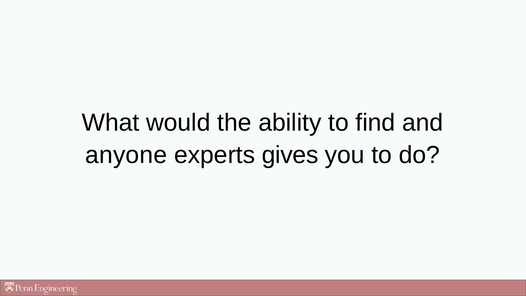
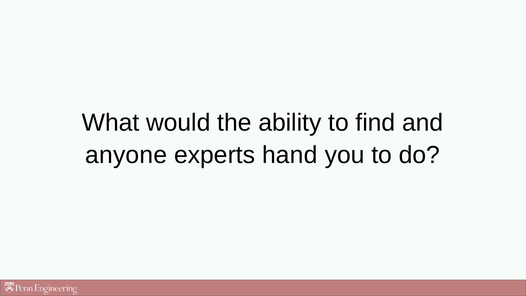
gives: gives -> hand
